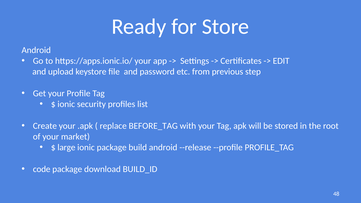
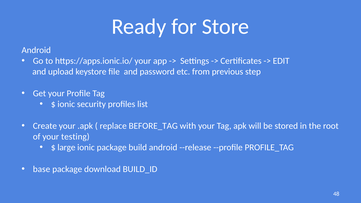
market: market -> testing
code: code -> base
